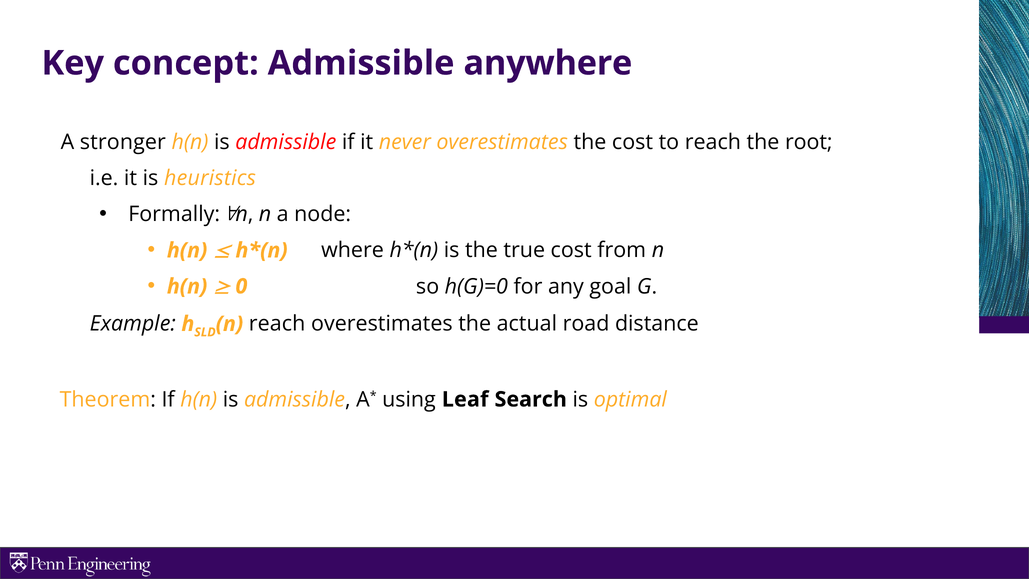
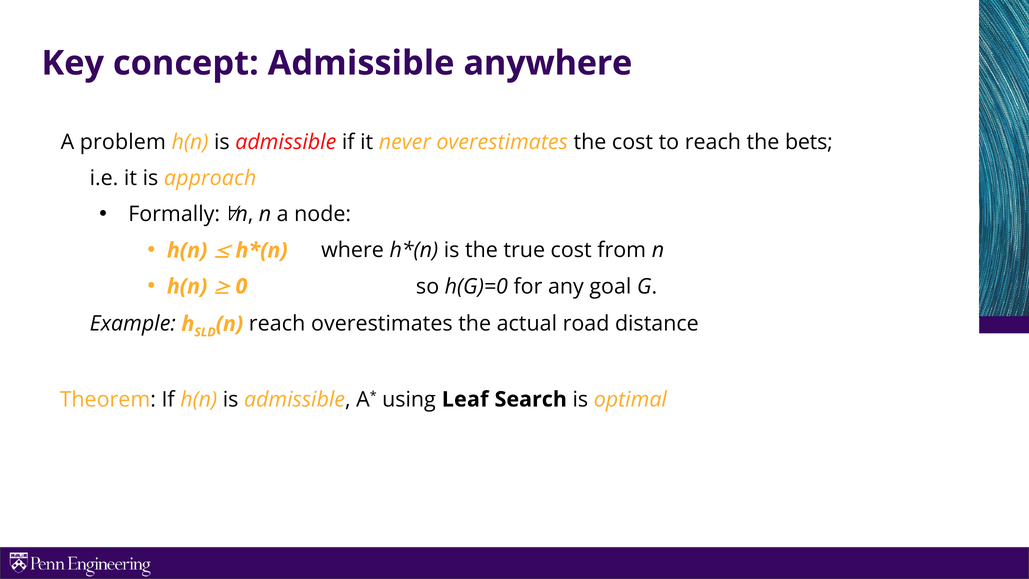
stronger: stronger -> problem
root: root -> bets
heuristics: heuristics -> approach
